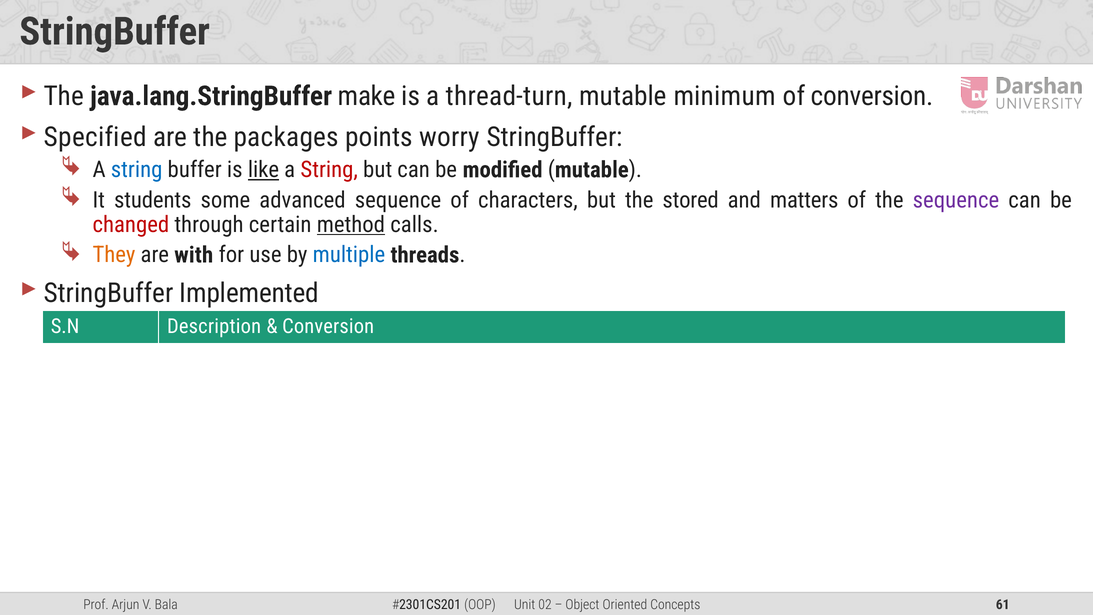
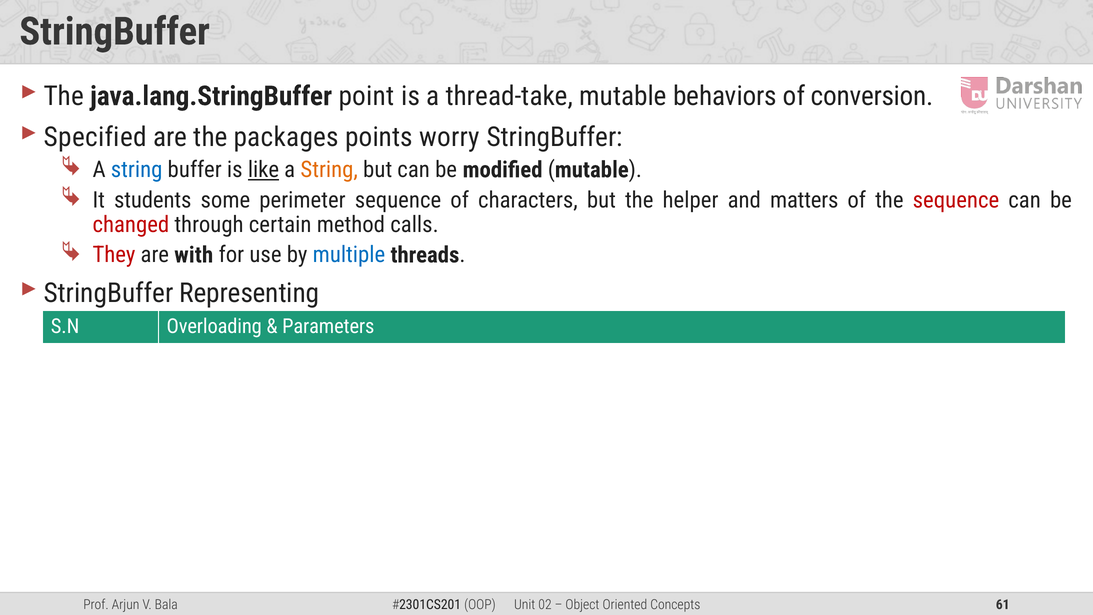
make: make -> point
thread-turn: thread-turn -> thread-take
minimum: minimum -> behaviors
String at (329, 170) colour: red -> orange
advanced: advanced -> perimeter
stored: stored -> helper
sequence at (956, 200) colour: purple -> red
method underline: present -> none
They colour: orange -> red
Implemented: Implemented -> Representing
Description: Description -> Overloading
Conversion at (328, 327): Conversion -> Parameters
